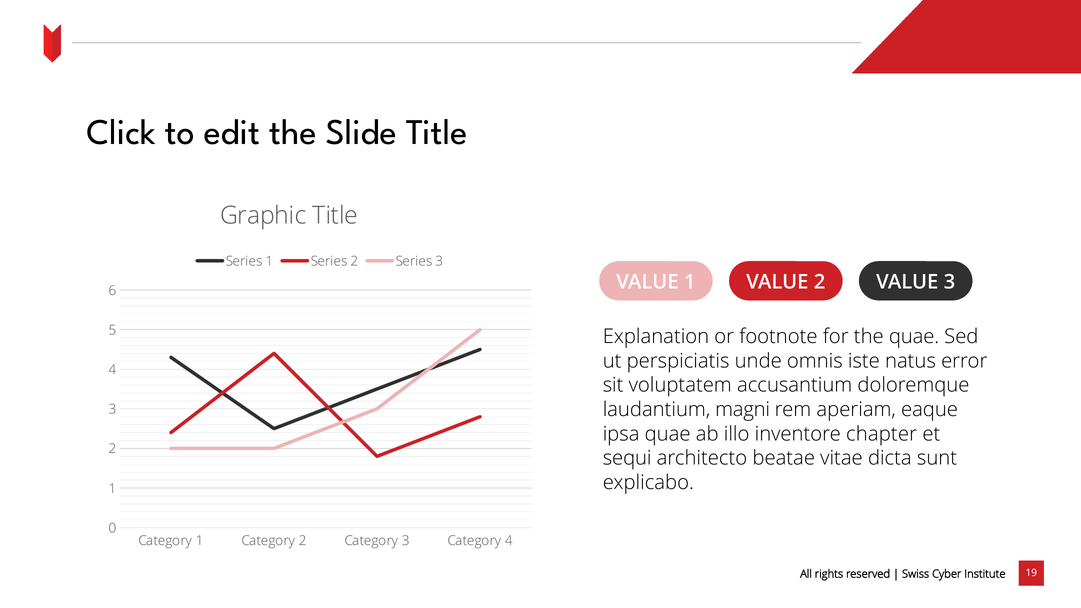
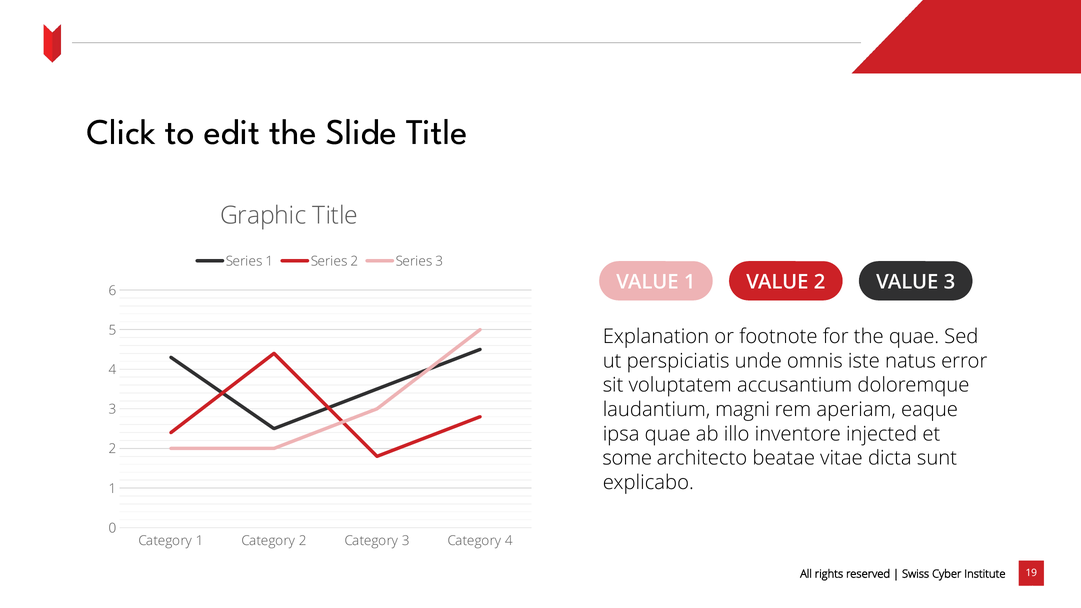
chapter: chapter -> injected
sequi: sequi -> some
